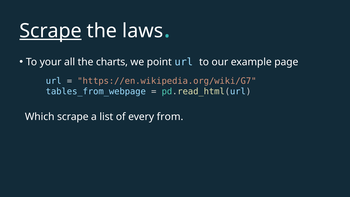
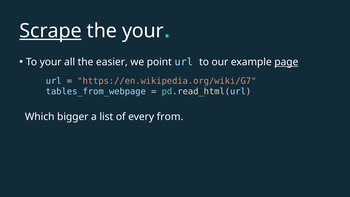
the laws: laws -> your
charts: charts -> easier
page underline: none -> present
Which scrape: scrape -> bigger
